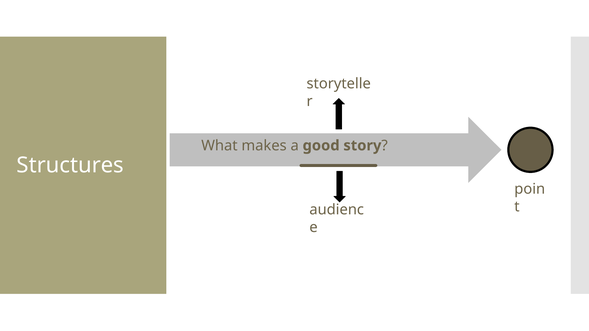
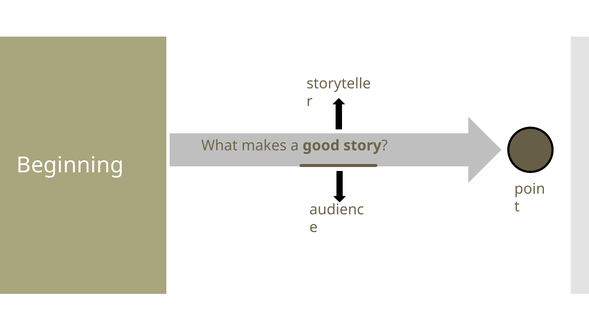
Structures: Structures -> Beginning
